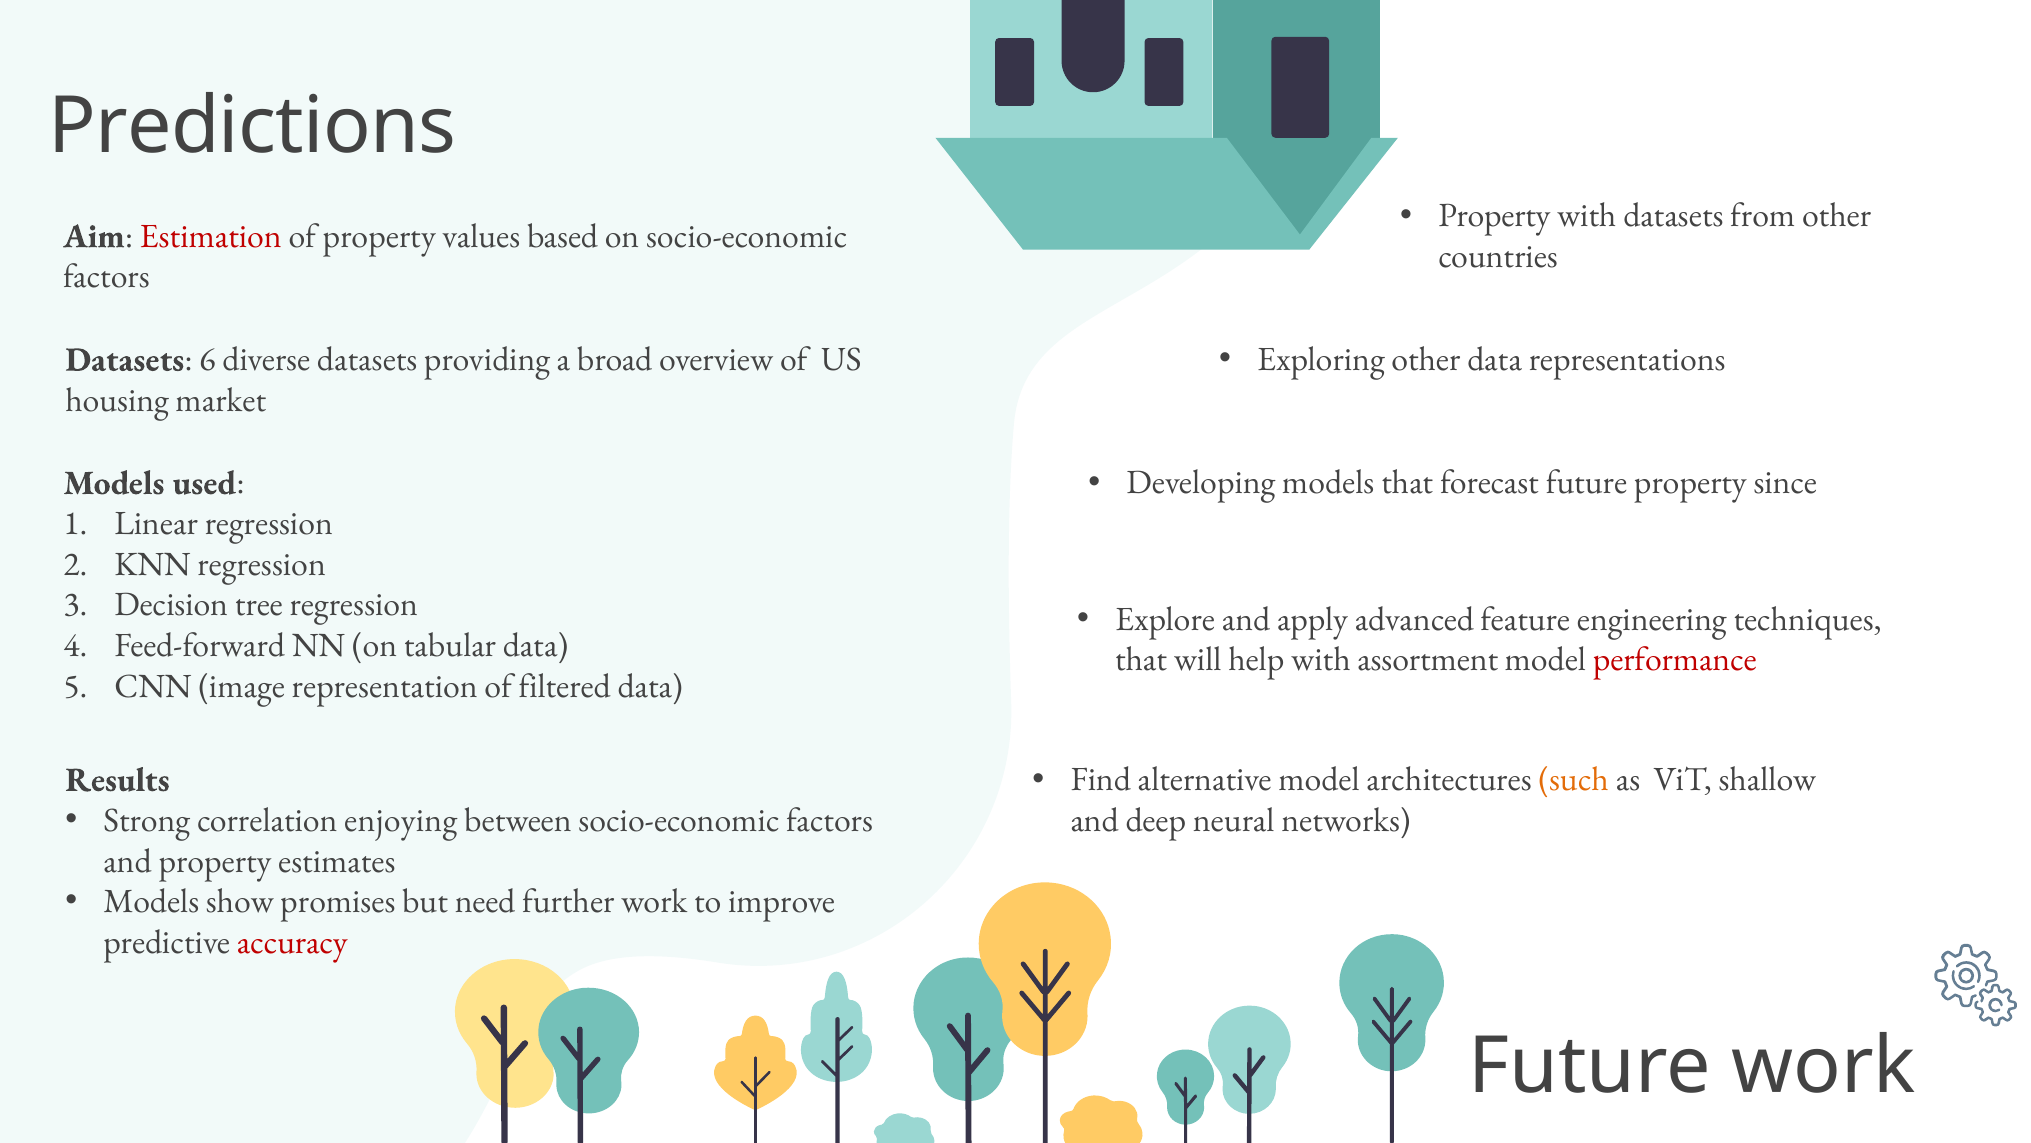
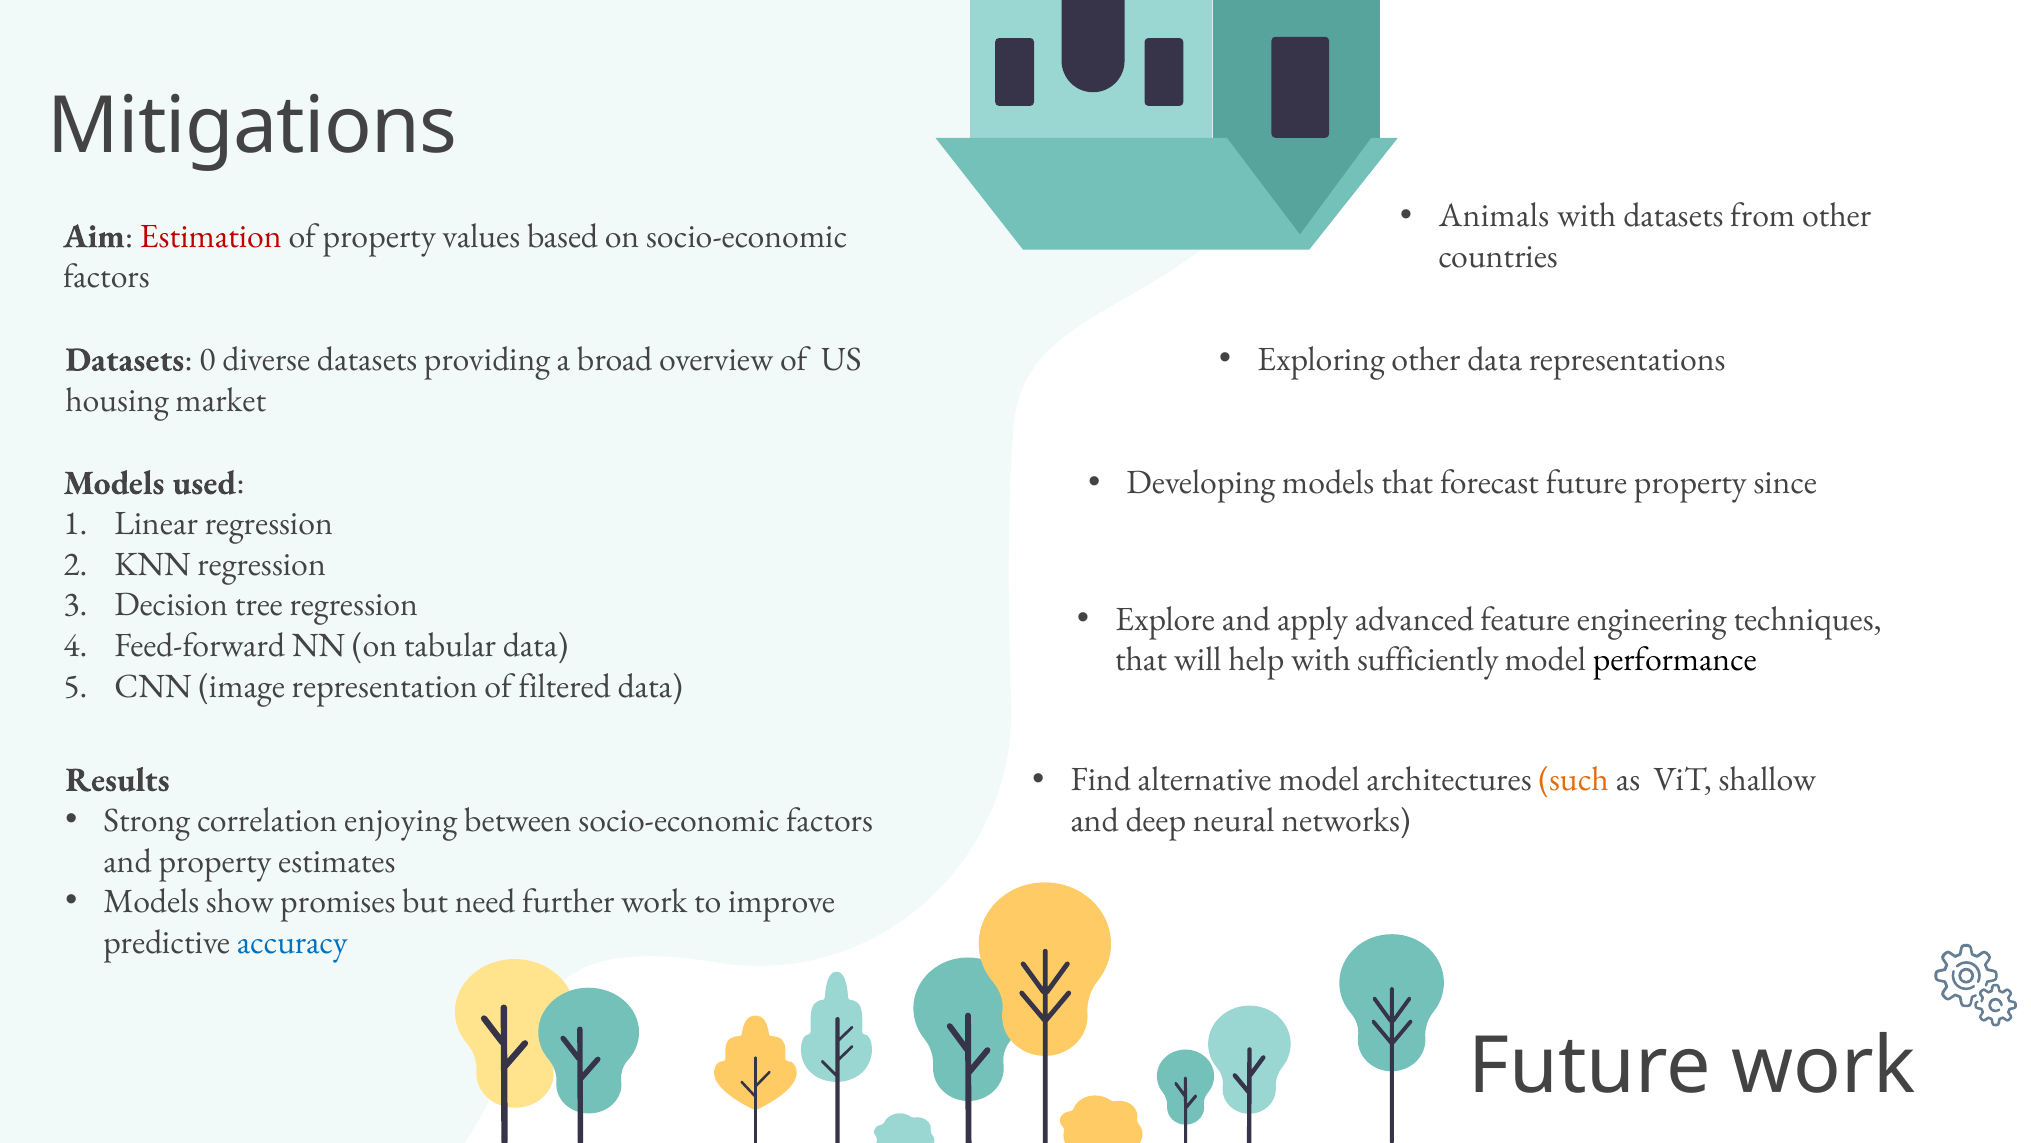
Predictions: Predictions -> Mitigations
Property at (1494, 216): Property -> Animals
6: 6 -> 0
assortment: assortment -> sufficiently
performance colour: red -> black
accuracy colour: red -> blue
